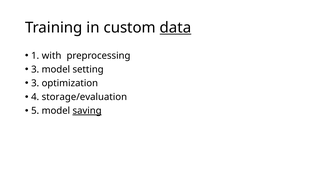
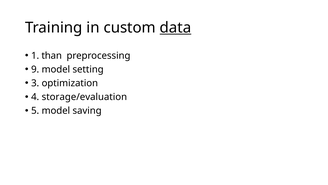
with: with -> than
3 at (35, 69): 3 -> 9
saving underline: present -> none
